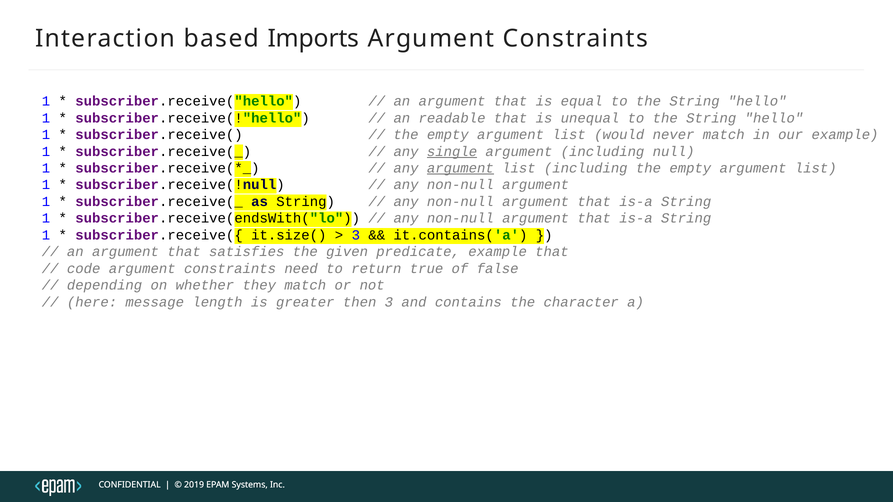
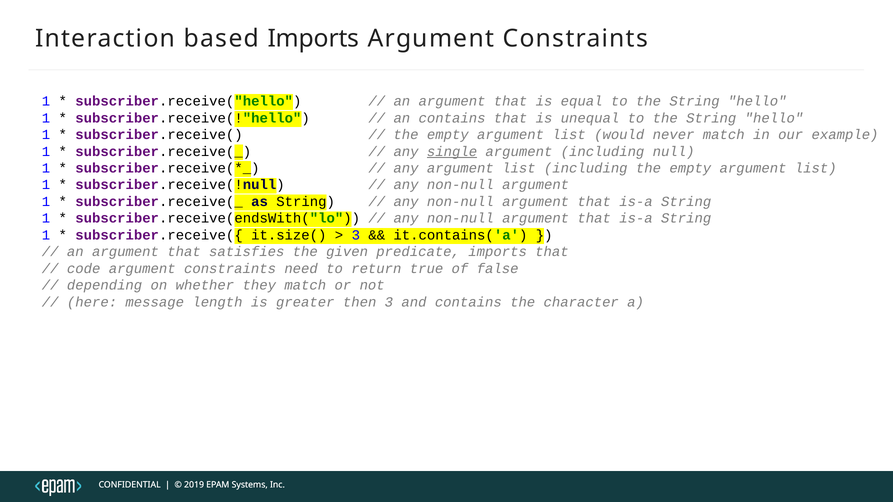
an readable: readable -> contains
argument at (460, 168) underline: present -> none
predicate example: example -> imports
